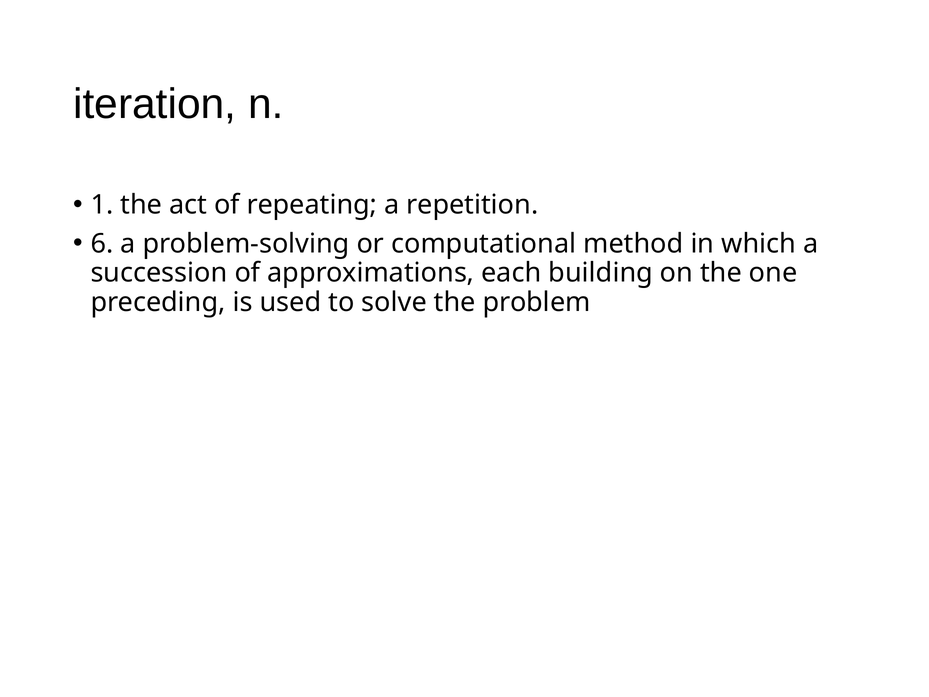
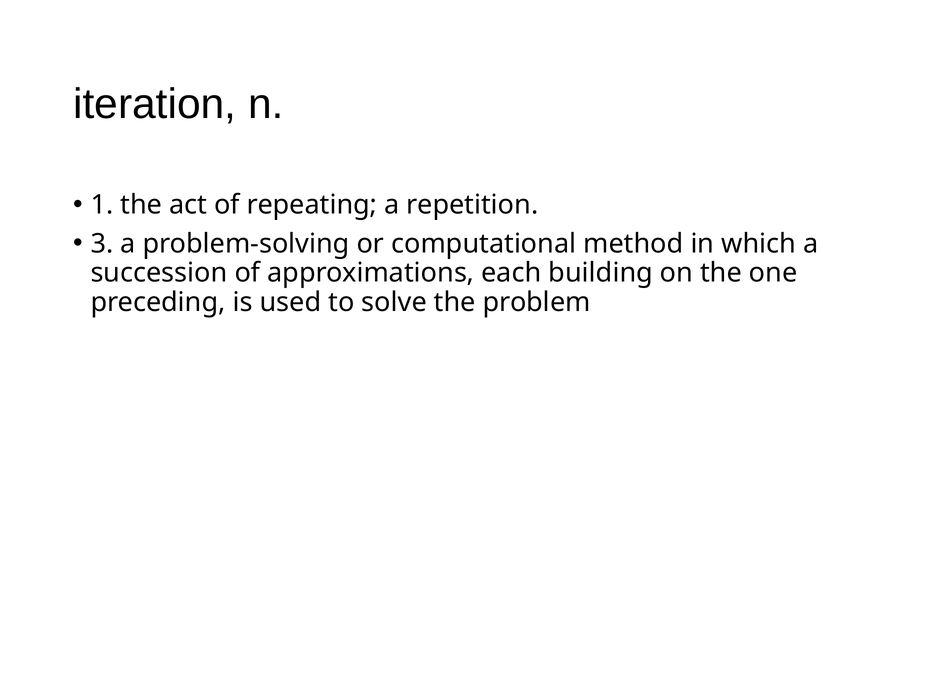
6: 6 -> 3
